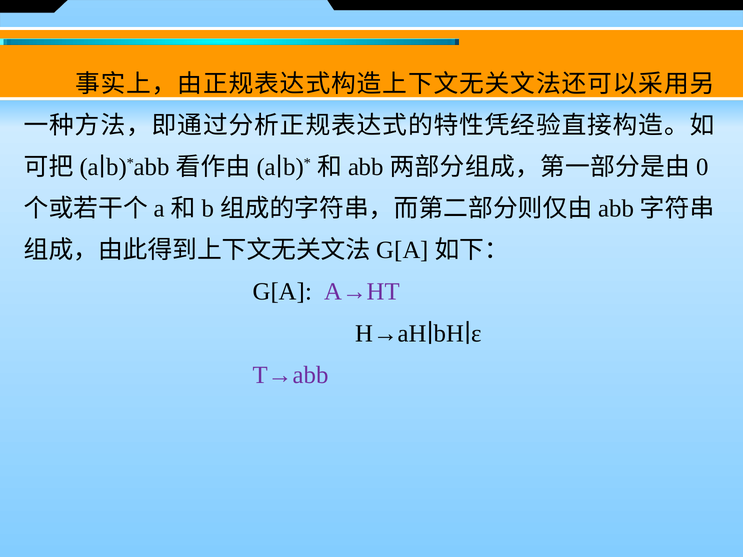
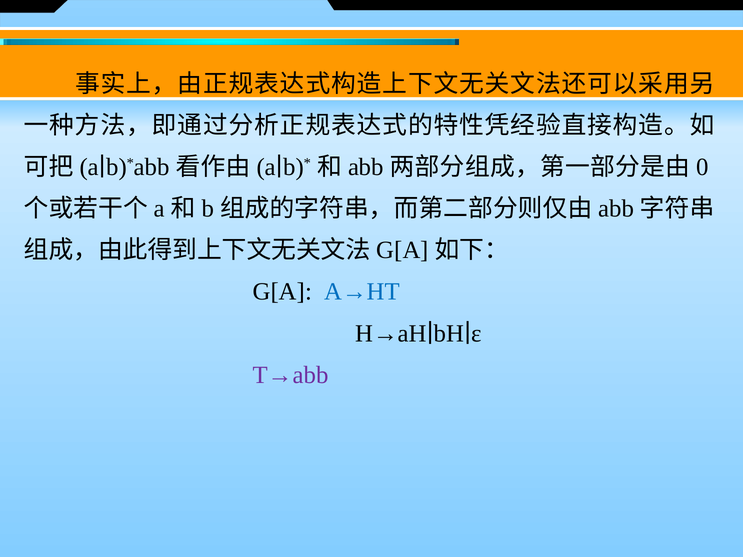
A→HT colour: purple -> blue
